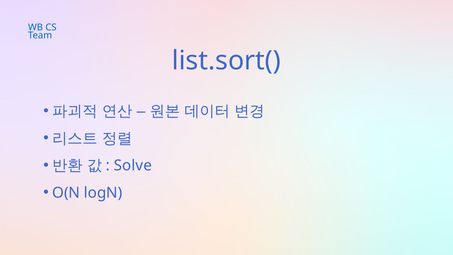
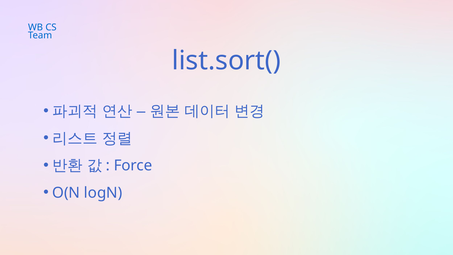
Solve: Solve -> Force
